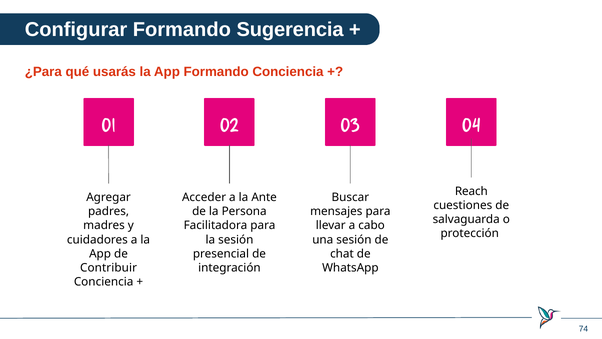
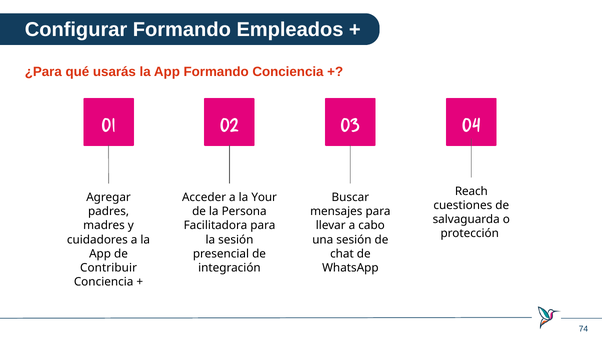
Sugerencia: Sugerencia -> Empleados
Ante: Ante -> Your
